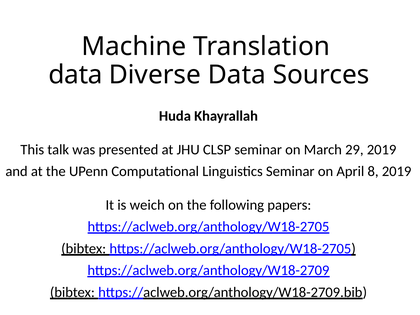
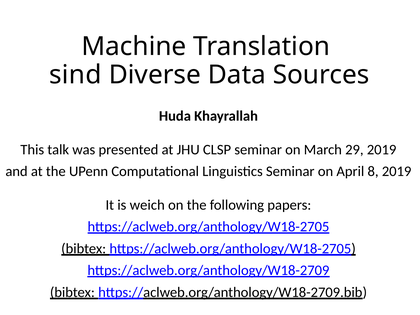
data at (76, 75): data -> sind
